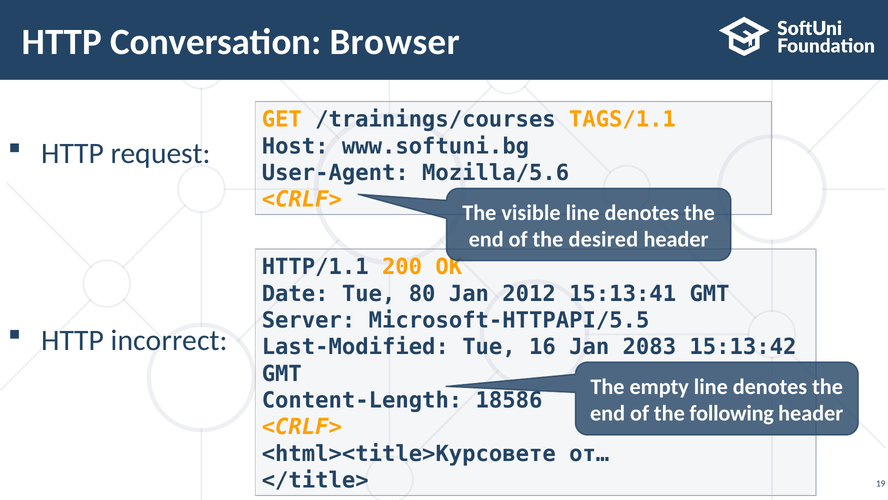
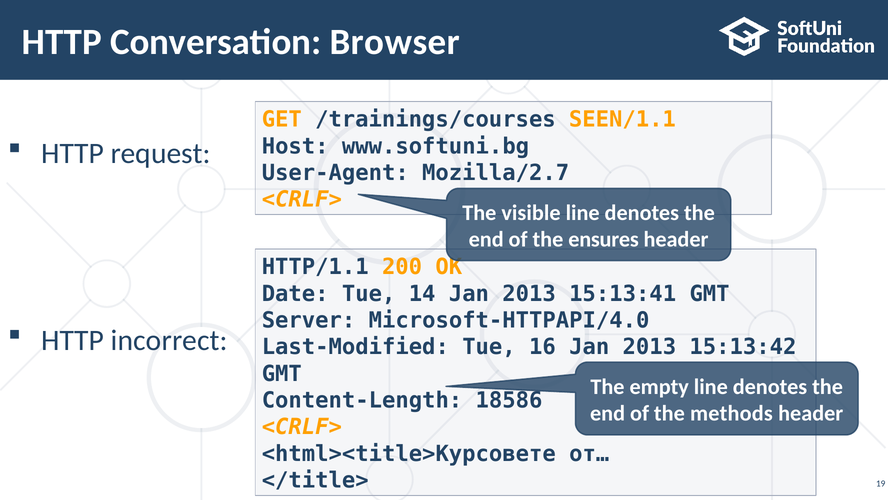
TAGS/1.1: TAGS/1.1 -> SEEN/1.1
Mozilla/5.6: Mozilla/5.6 -> Mozilla/2.7
desired: desired -> ensures
80: 80 -> 14
2012 at (529, 293): 2012 -> 2013
Microsoft-HTTPAPI/5.5: Microsoft-HTTPAPI/5.5 -> Microsoft-HTTPAPI/4.0
16 Jan 2083: 2083 -> 2013
following: following -> methods
